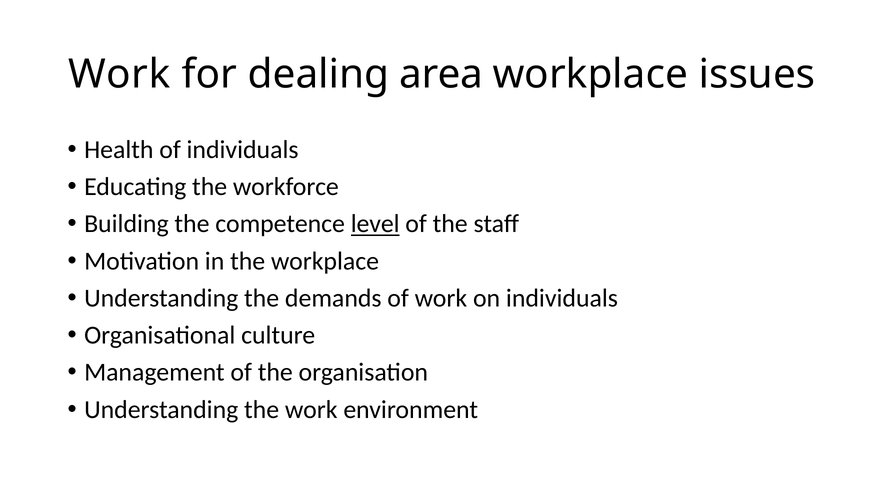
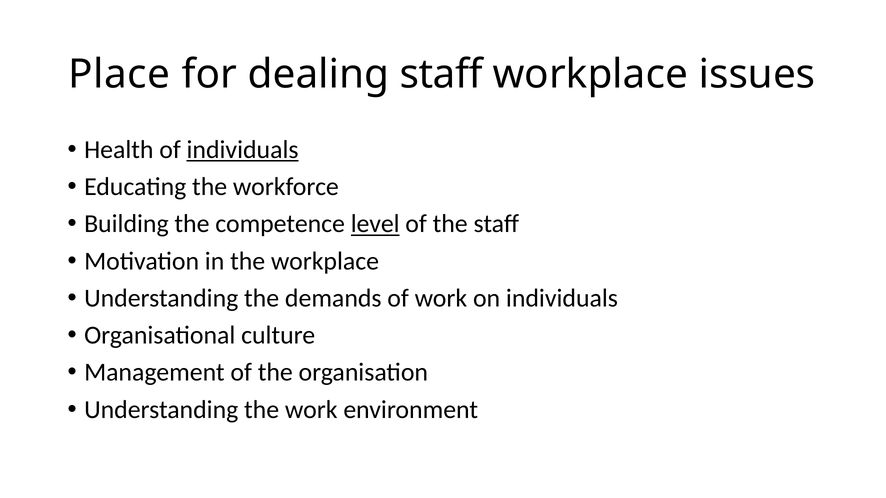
Work at (119, 74): Work -> Place
dealing area: area -> staff
individuals at (243, 150) underline: none -> present
